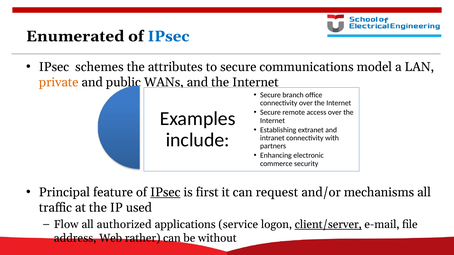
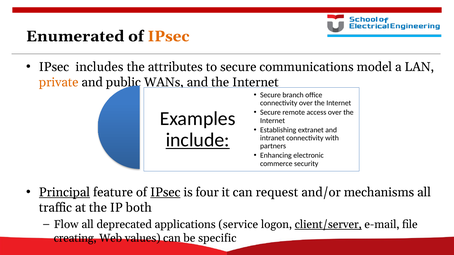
IPsec at (169, 36) colour: blue -> orange
schemes: schemes -> includes
include underline: none -> present
Principal underline: none -> present
first: first -> four
used: used -> both
authorized: authorized -> deprecated
address: address -> creating
rather: rather -> values
without: without -> specific
